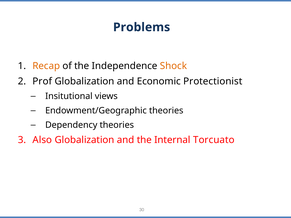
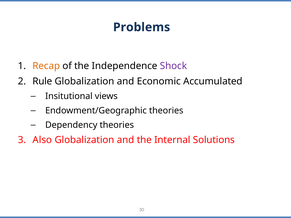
Shock colour: orange -> purple
Prof: Prof -> Rule
Protectionist: Protectionist -> Accumulated
Torcuato: Torcuato -> Solutions
